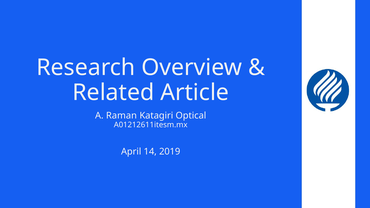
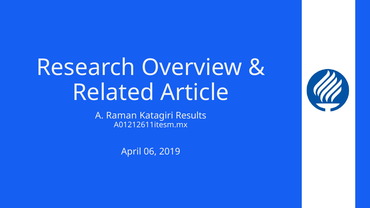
Optical: Optical -> Results
14: 14 -> 06
